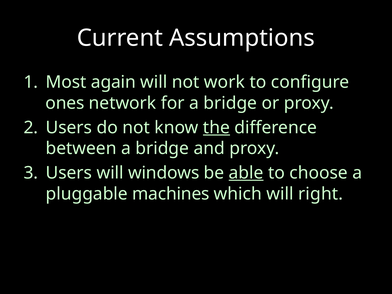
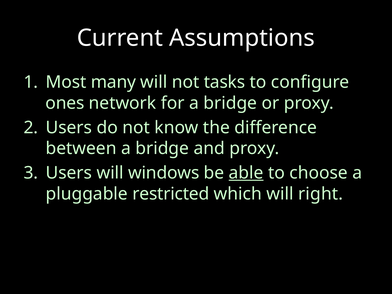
again: again -> many
work: work -> tasks
the underline: present -> none
machines: machines -> restricted
